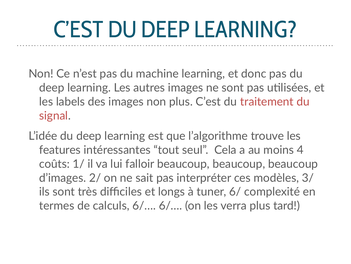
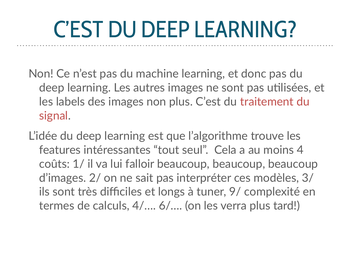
6/: 6/ -> 9/
calculs 6/…: 6/… -> 4/…
